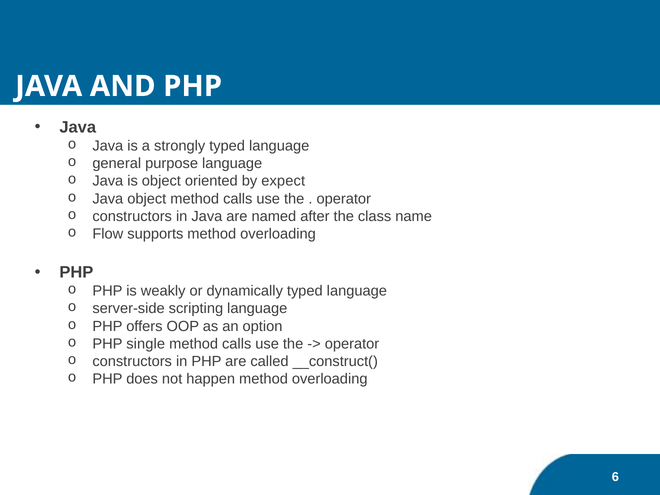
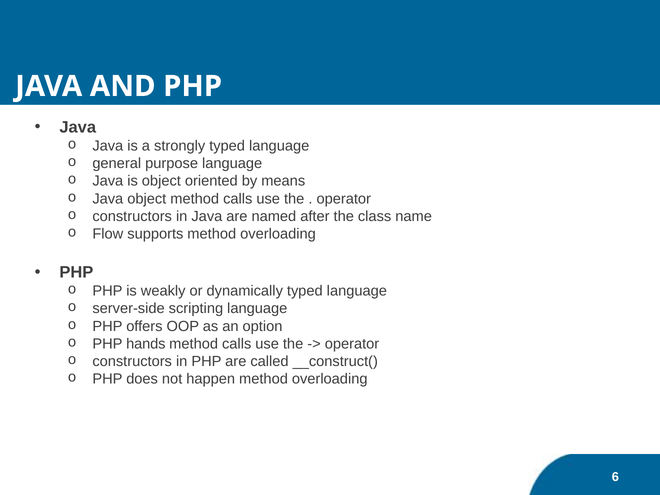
expect: expect -> means
single: single -> hands
